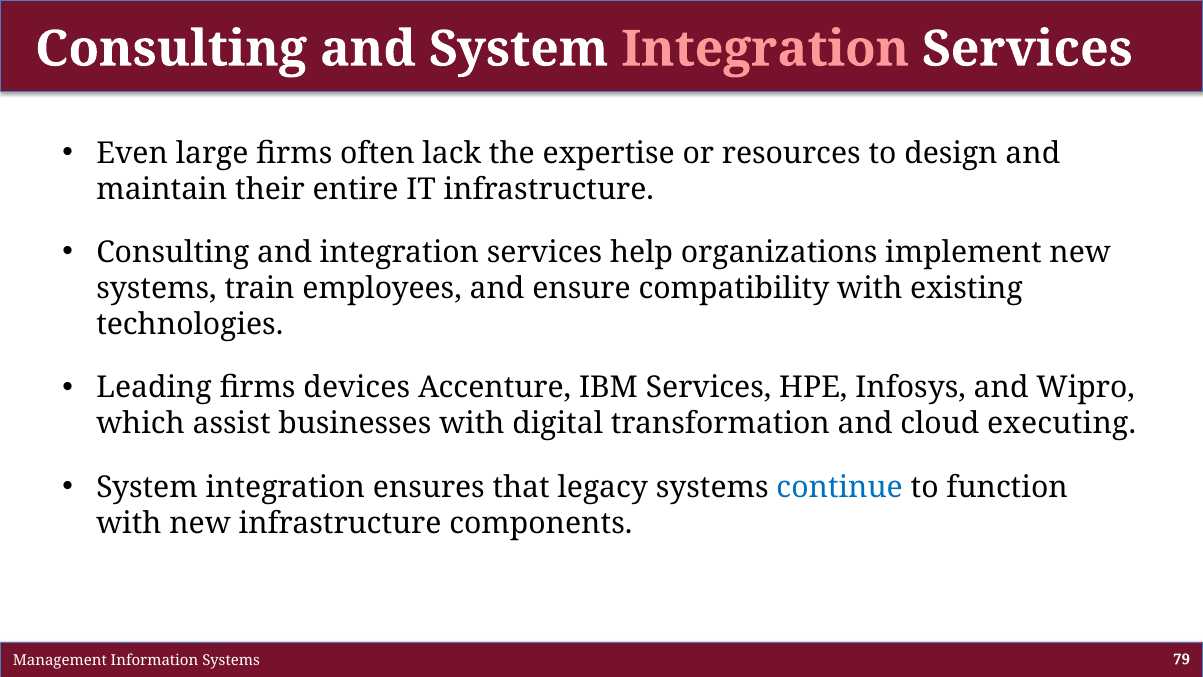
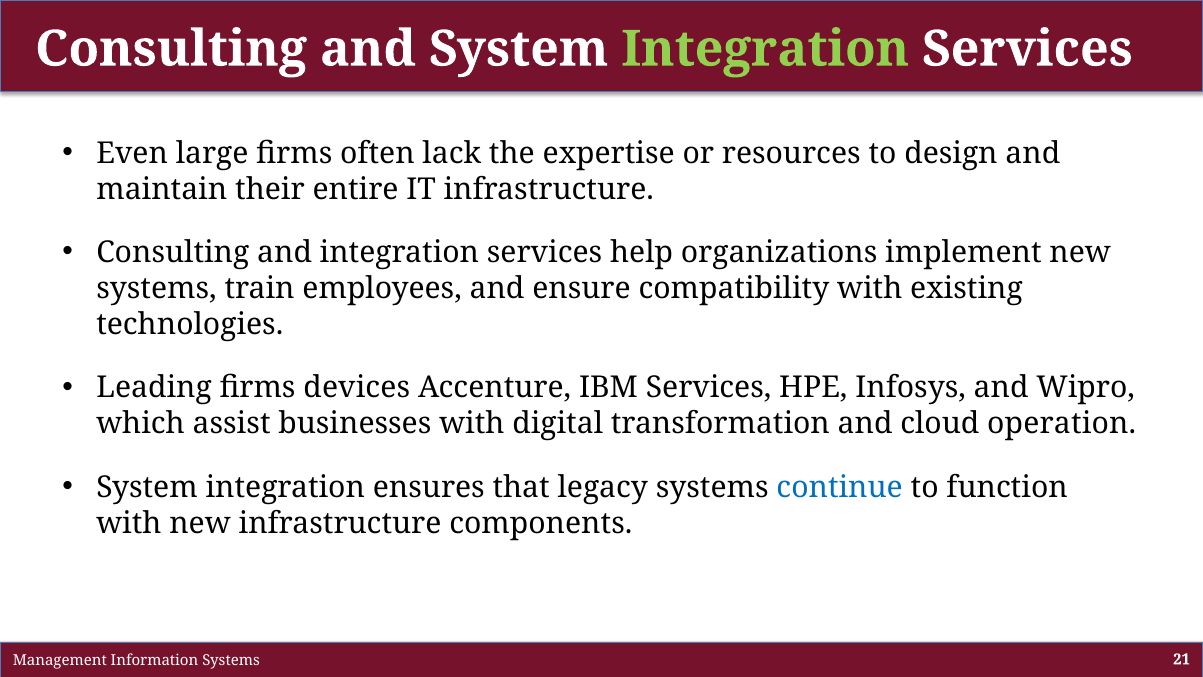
Integration at (765, 49) colour: pink -> light green
executing: executing -> operation
79: 79 -> 21
